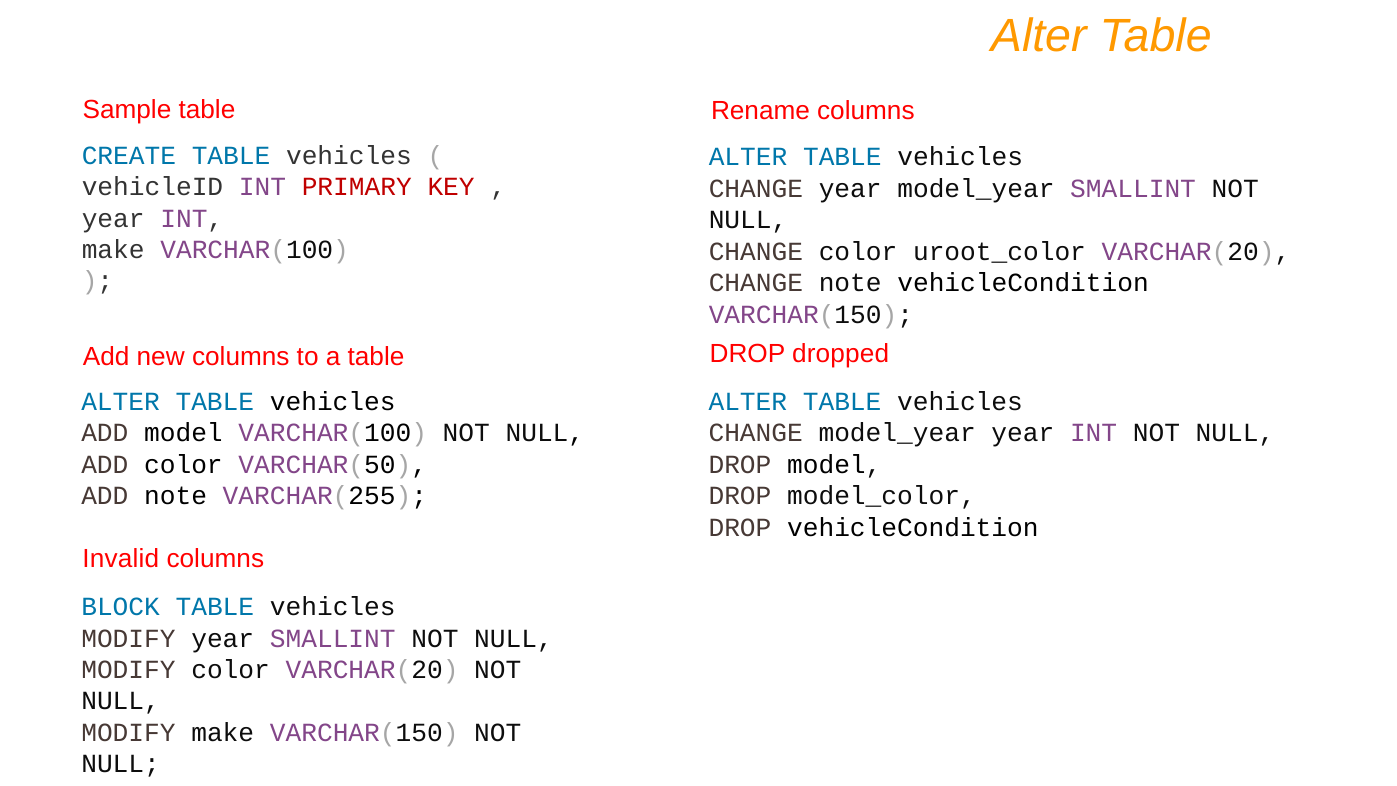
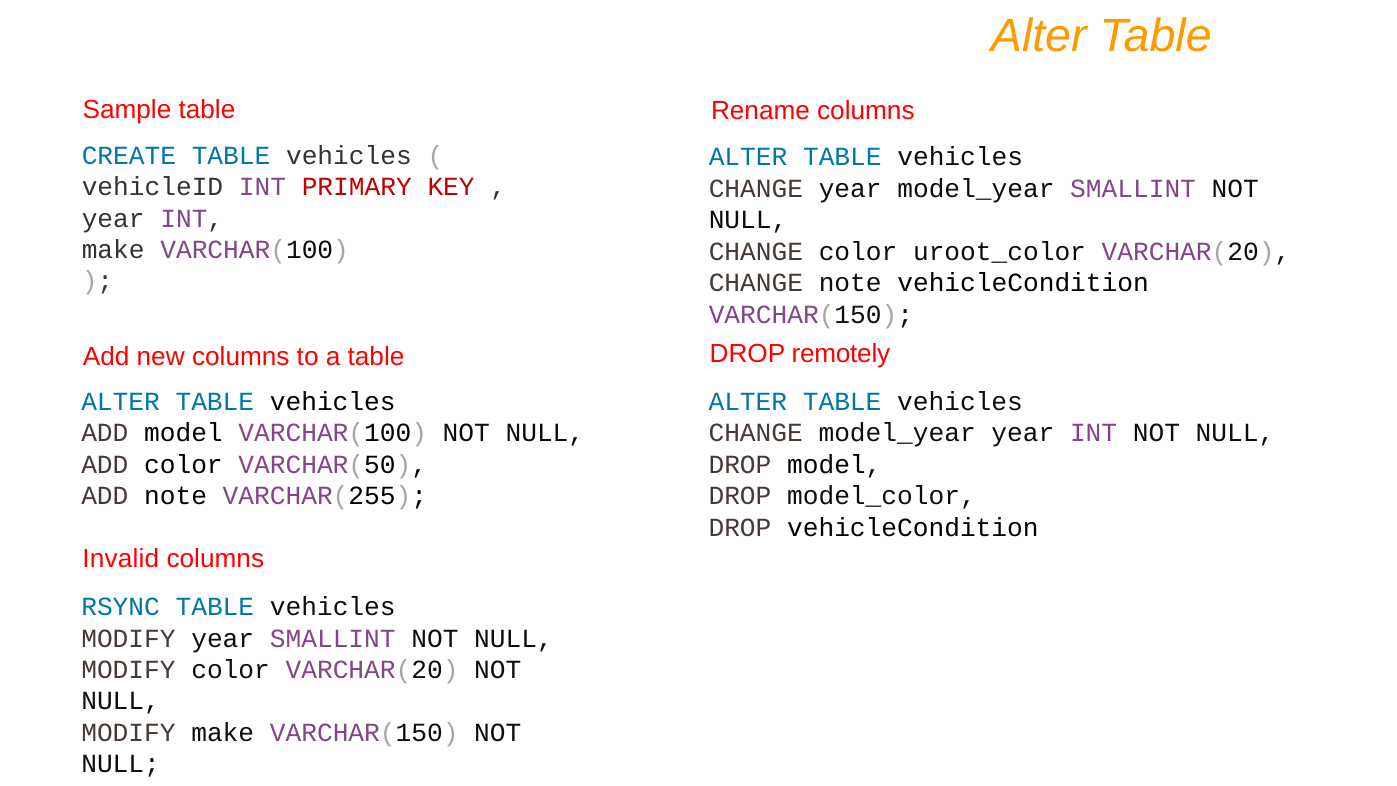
dropped: dropped -> remotely
BLOCK: BLOCK -> RSYNC
